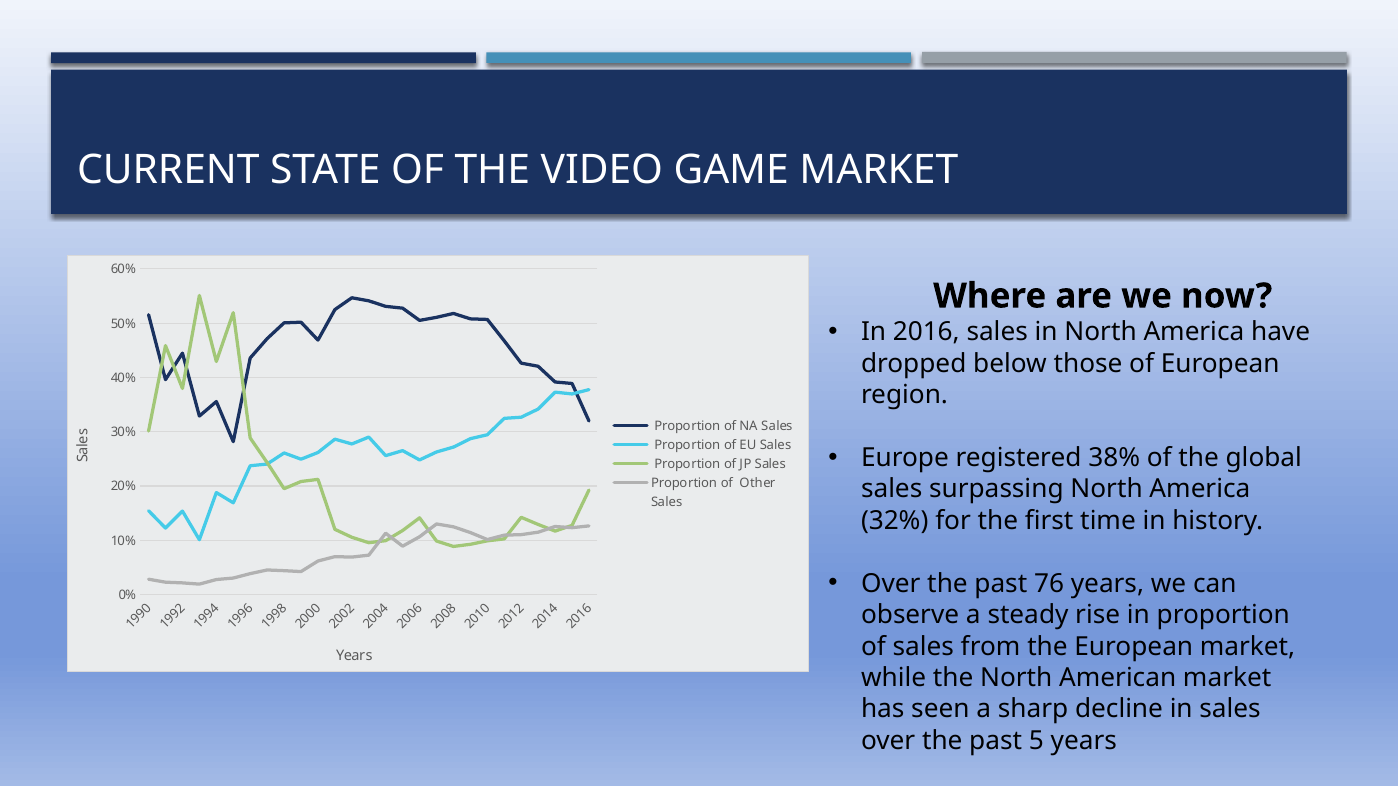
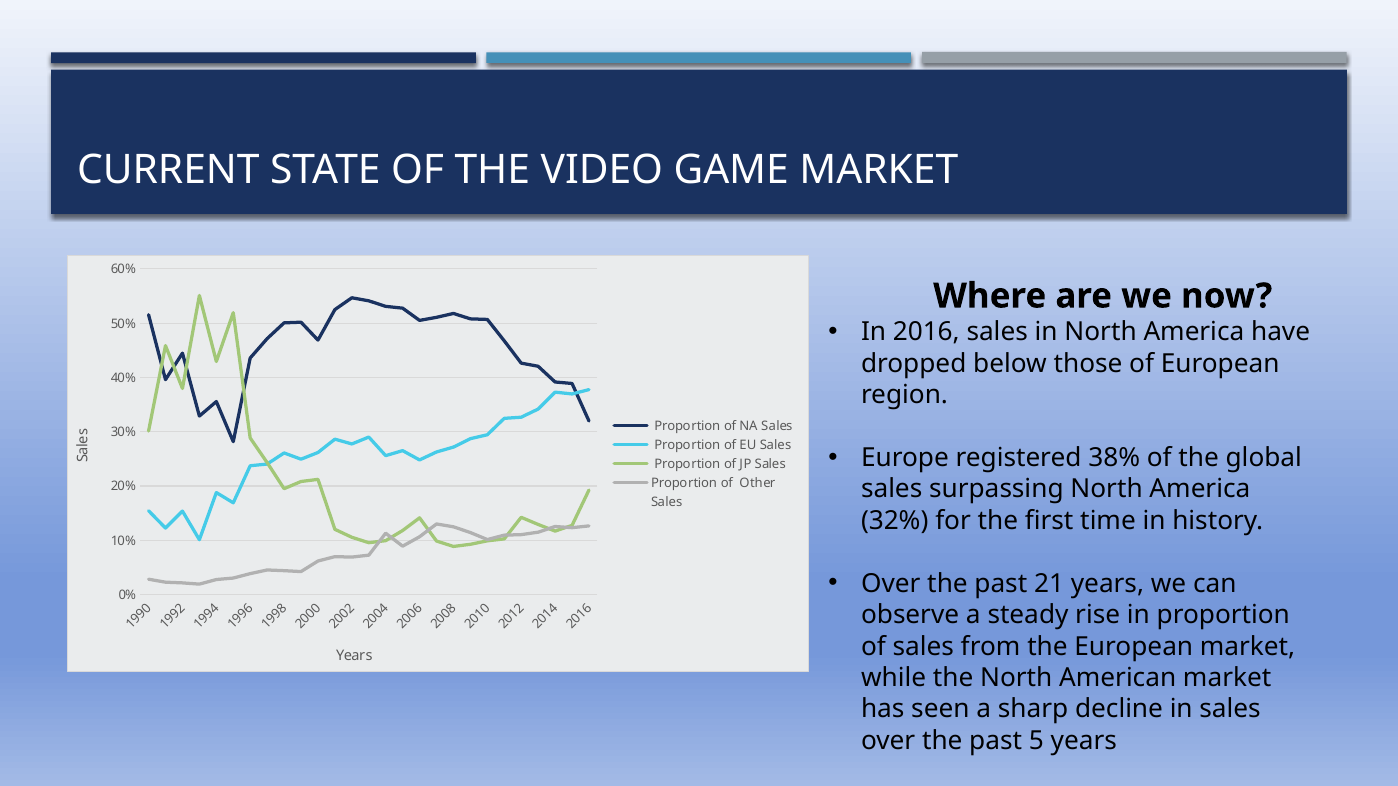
76: 76 -> 21
